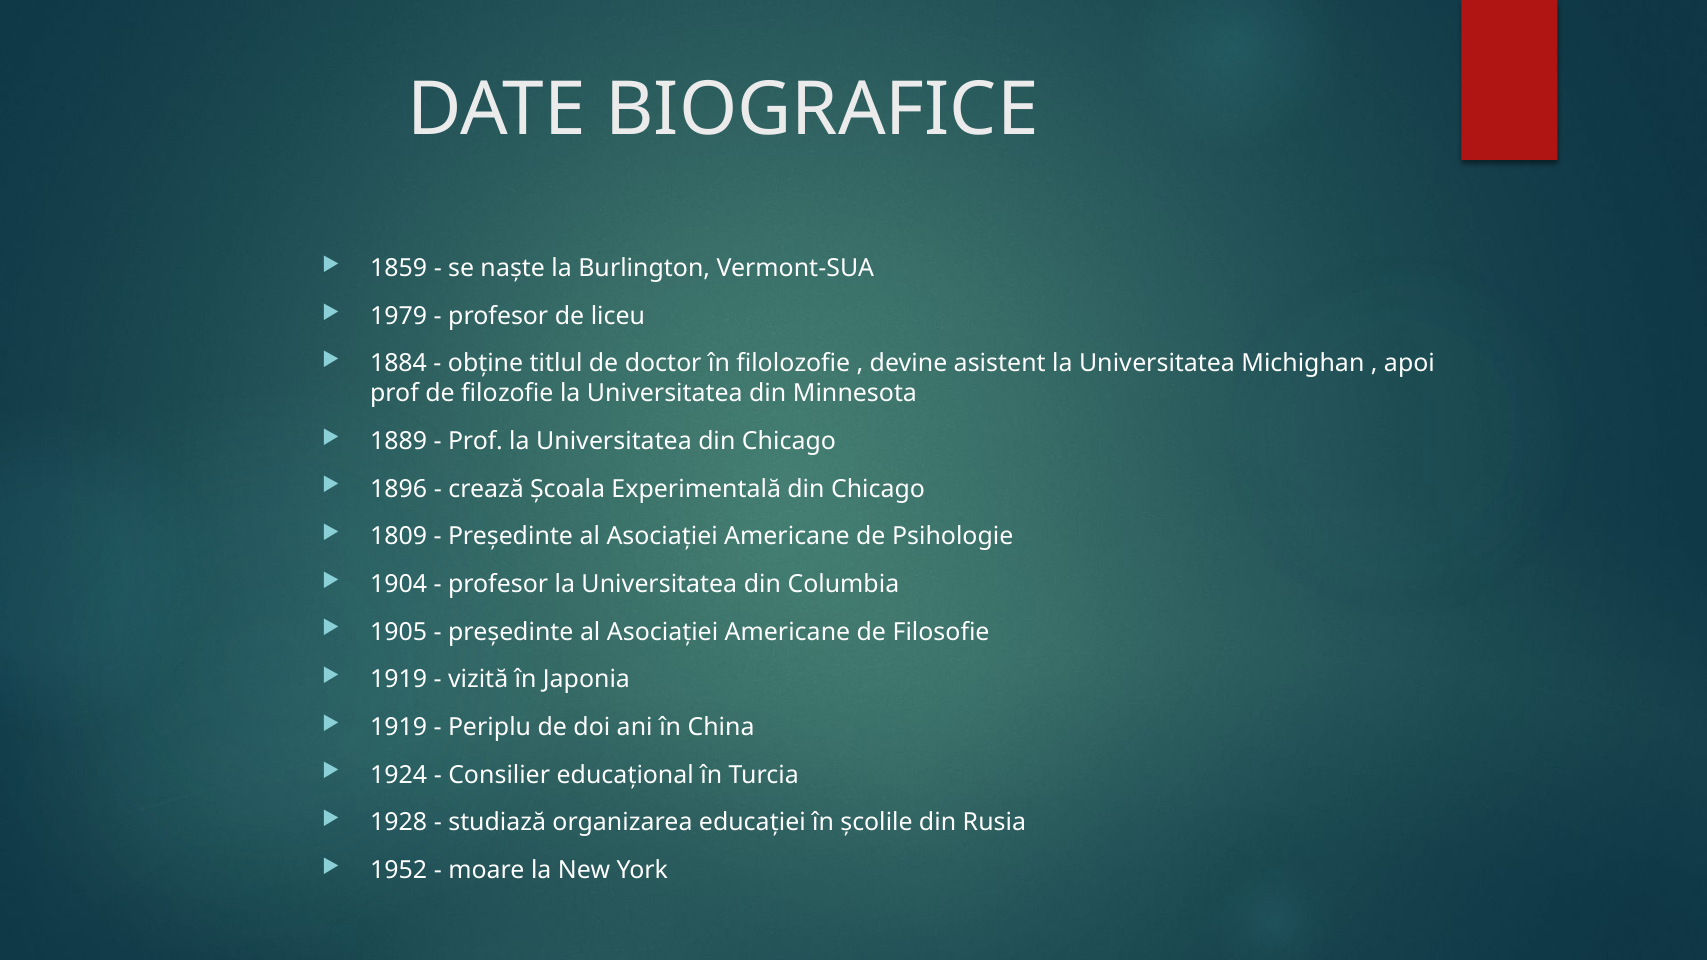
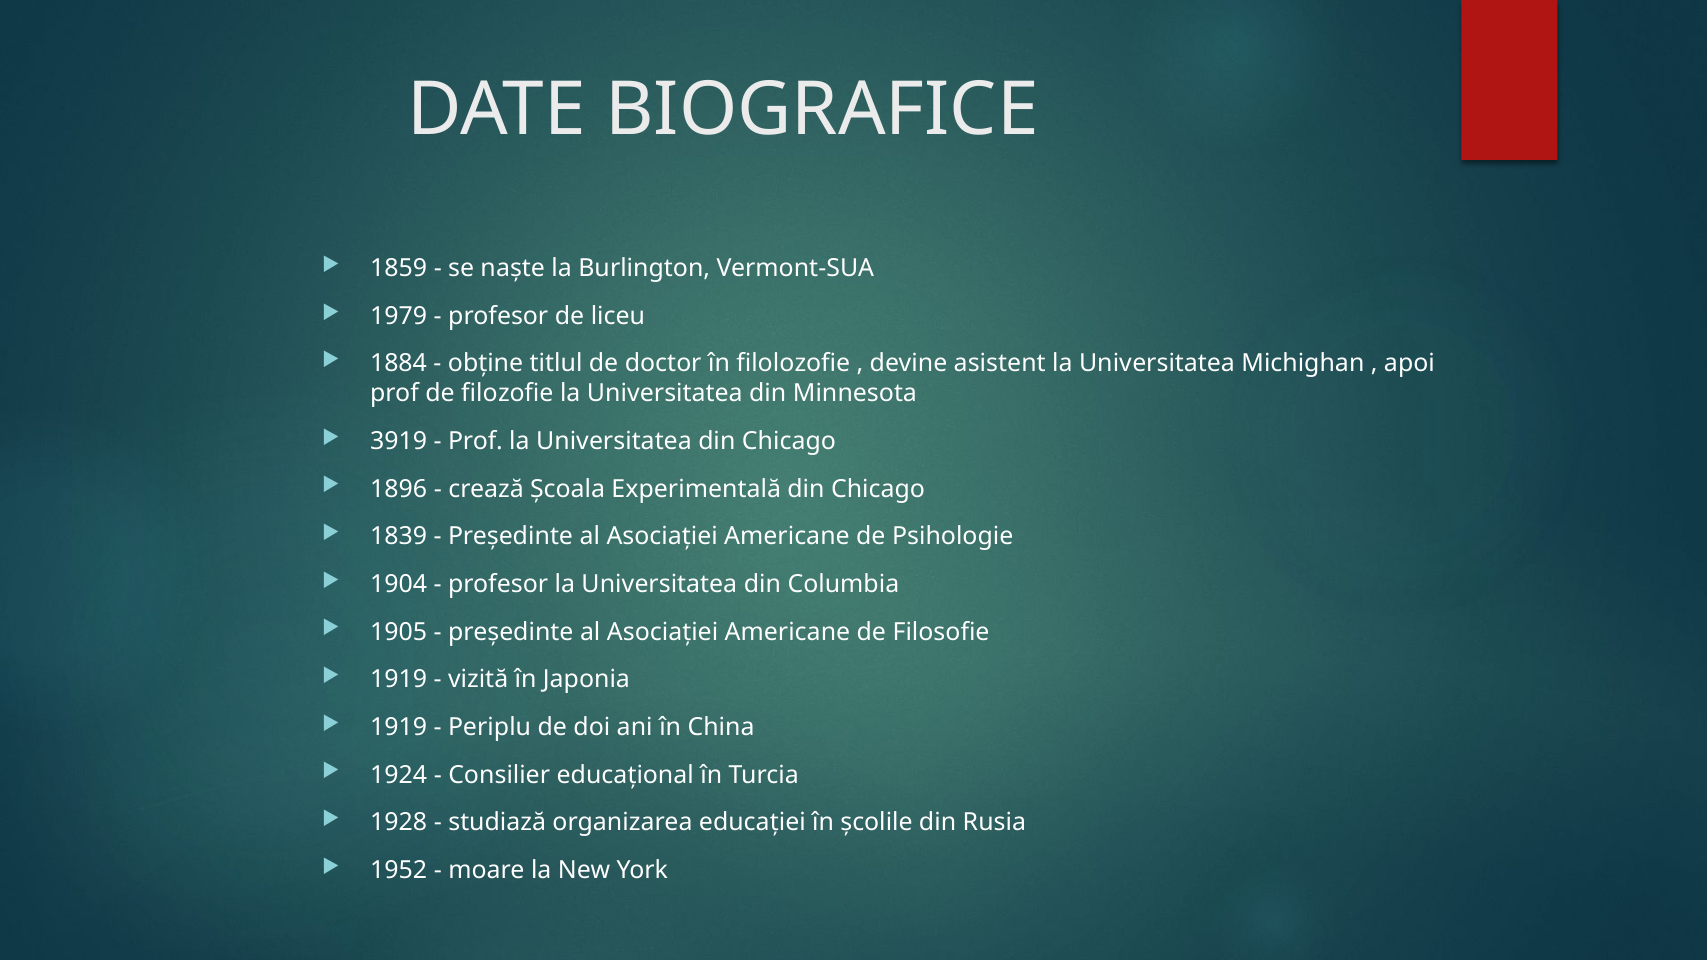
1889: 1889 -> 3919
1809: 1809 -> 1839
